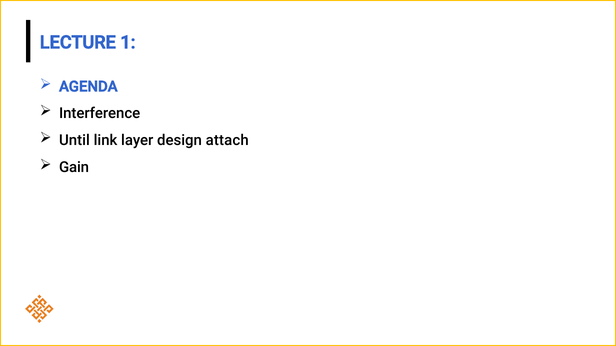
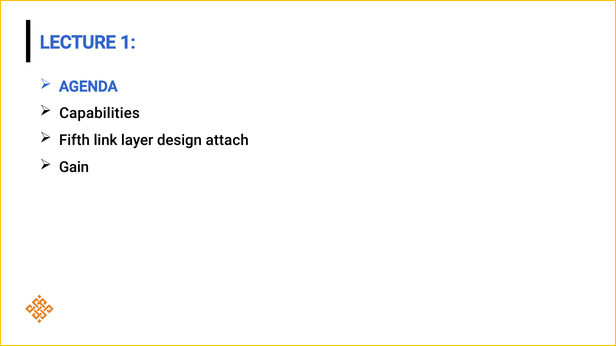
Interference: Interference -> Capabilities
Until: Until -> Fifth
